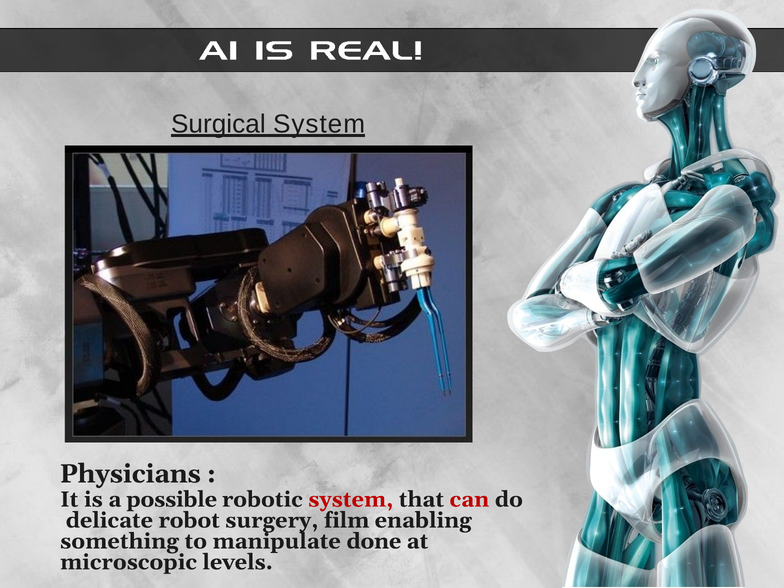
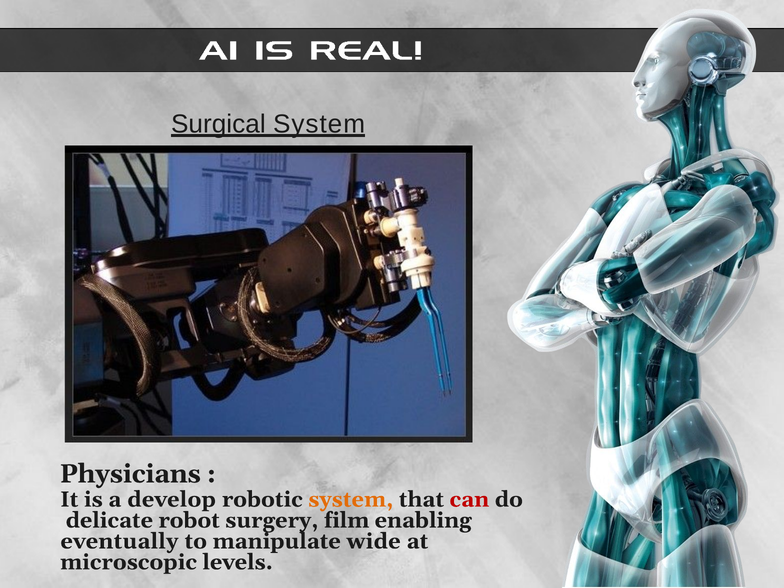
possible: possible -> develop
system at (351, 499) colour: red -> orange
something: something -> eventually
done: done -> wide
